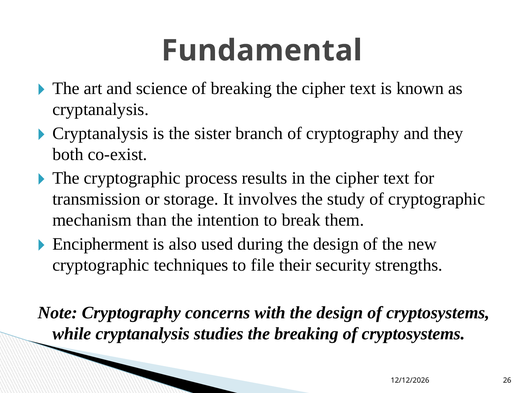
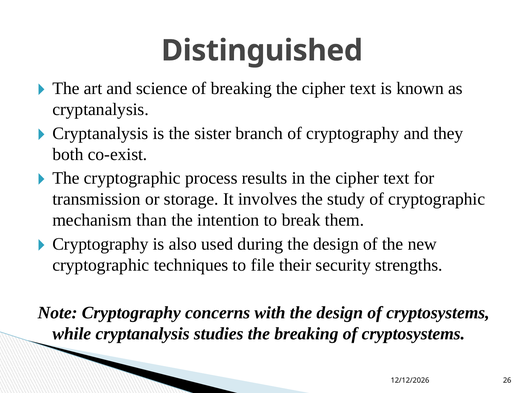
Fundamental: Fundamental -> Distinguished
Encipherment at (100, 244): Encipherment -> Cryptography
